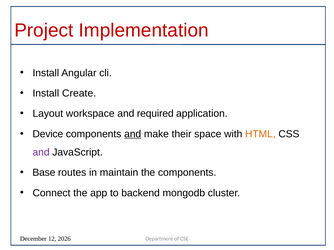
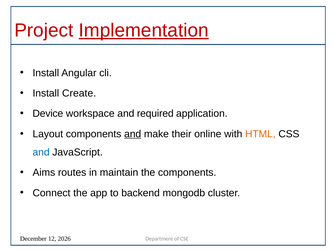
Implementation underline: none -> present
Layout: Layout -> Device
Device: Device -> Layout
space: space -> online
and at (41, 153) colour: purple -> blue
Base: Base -> Aims
